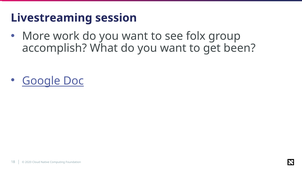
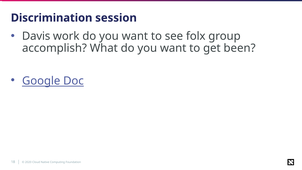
Livestreaming: Livestreaming -> Discrimination
More: More -> Davis
